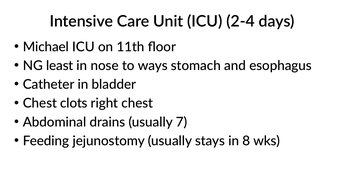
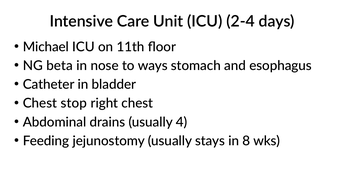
least: least -> beta
clots: clots -> stop
7: 7 -> 4
